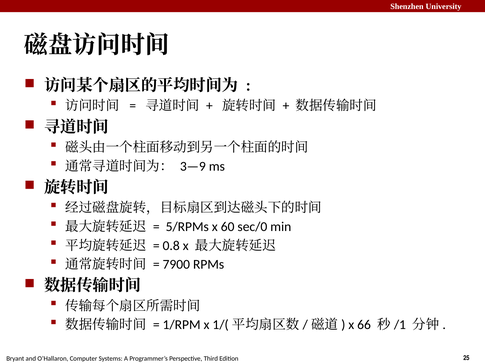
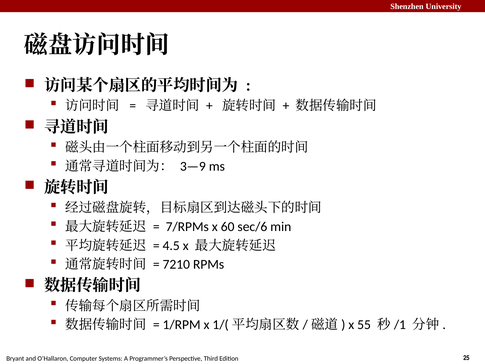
5/RPMs: 5/RPMs -> 7/RPMs
sec/0: sec/0 -> sec/6
0.8: 0.8 -> 4.5
7900: 7900 -> 7210
66: 66 -> 55
